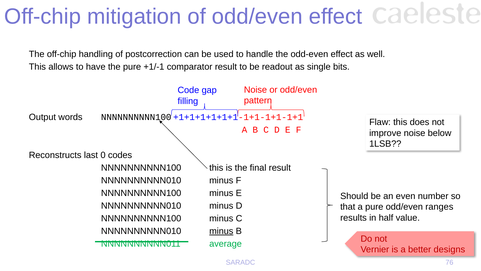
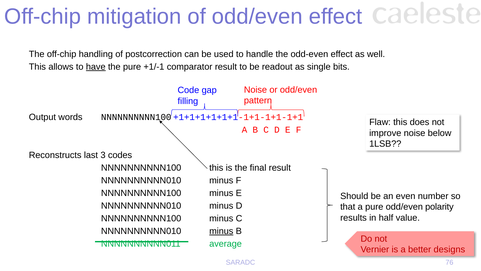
have underline: none -> present
0: 0 -> 3
ranges: ranges -> polarity
